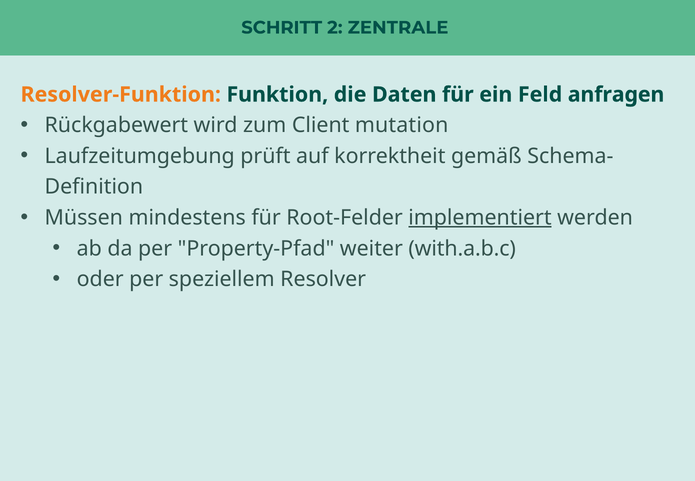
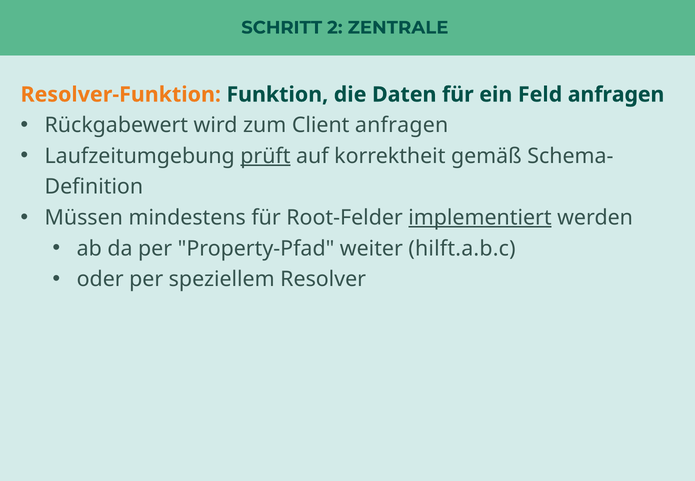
Client mutation: mutation -> anfragen
prüft underline: none -> present
with.a.b.c: with.a.b.c -> hilft.a.b.c
